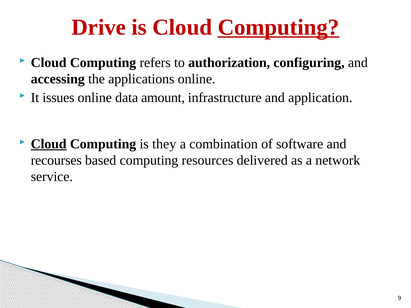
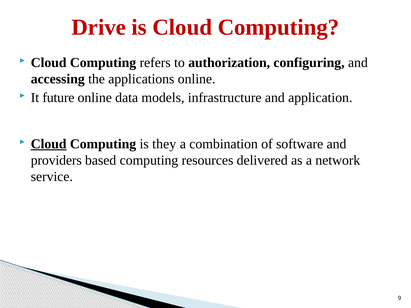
Computing at (279, 27) underline: present -> none
issues: issues -> future
amount: amount -> models
recourses: recourses -> providers
